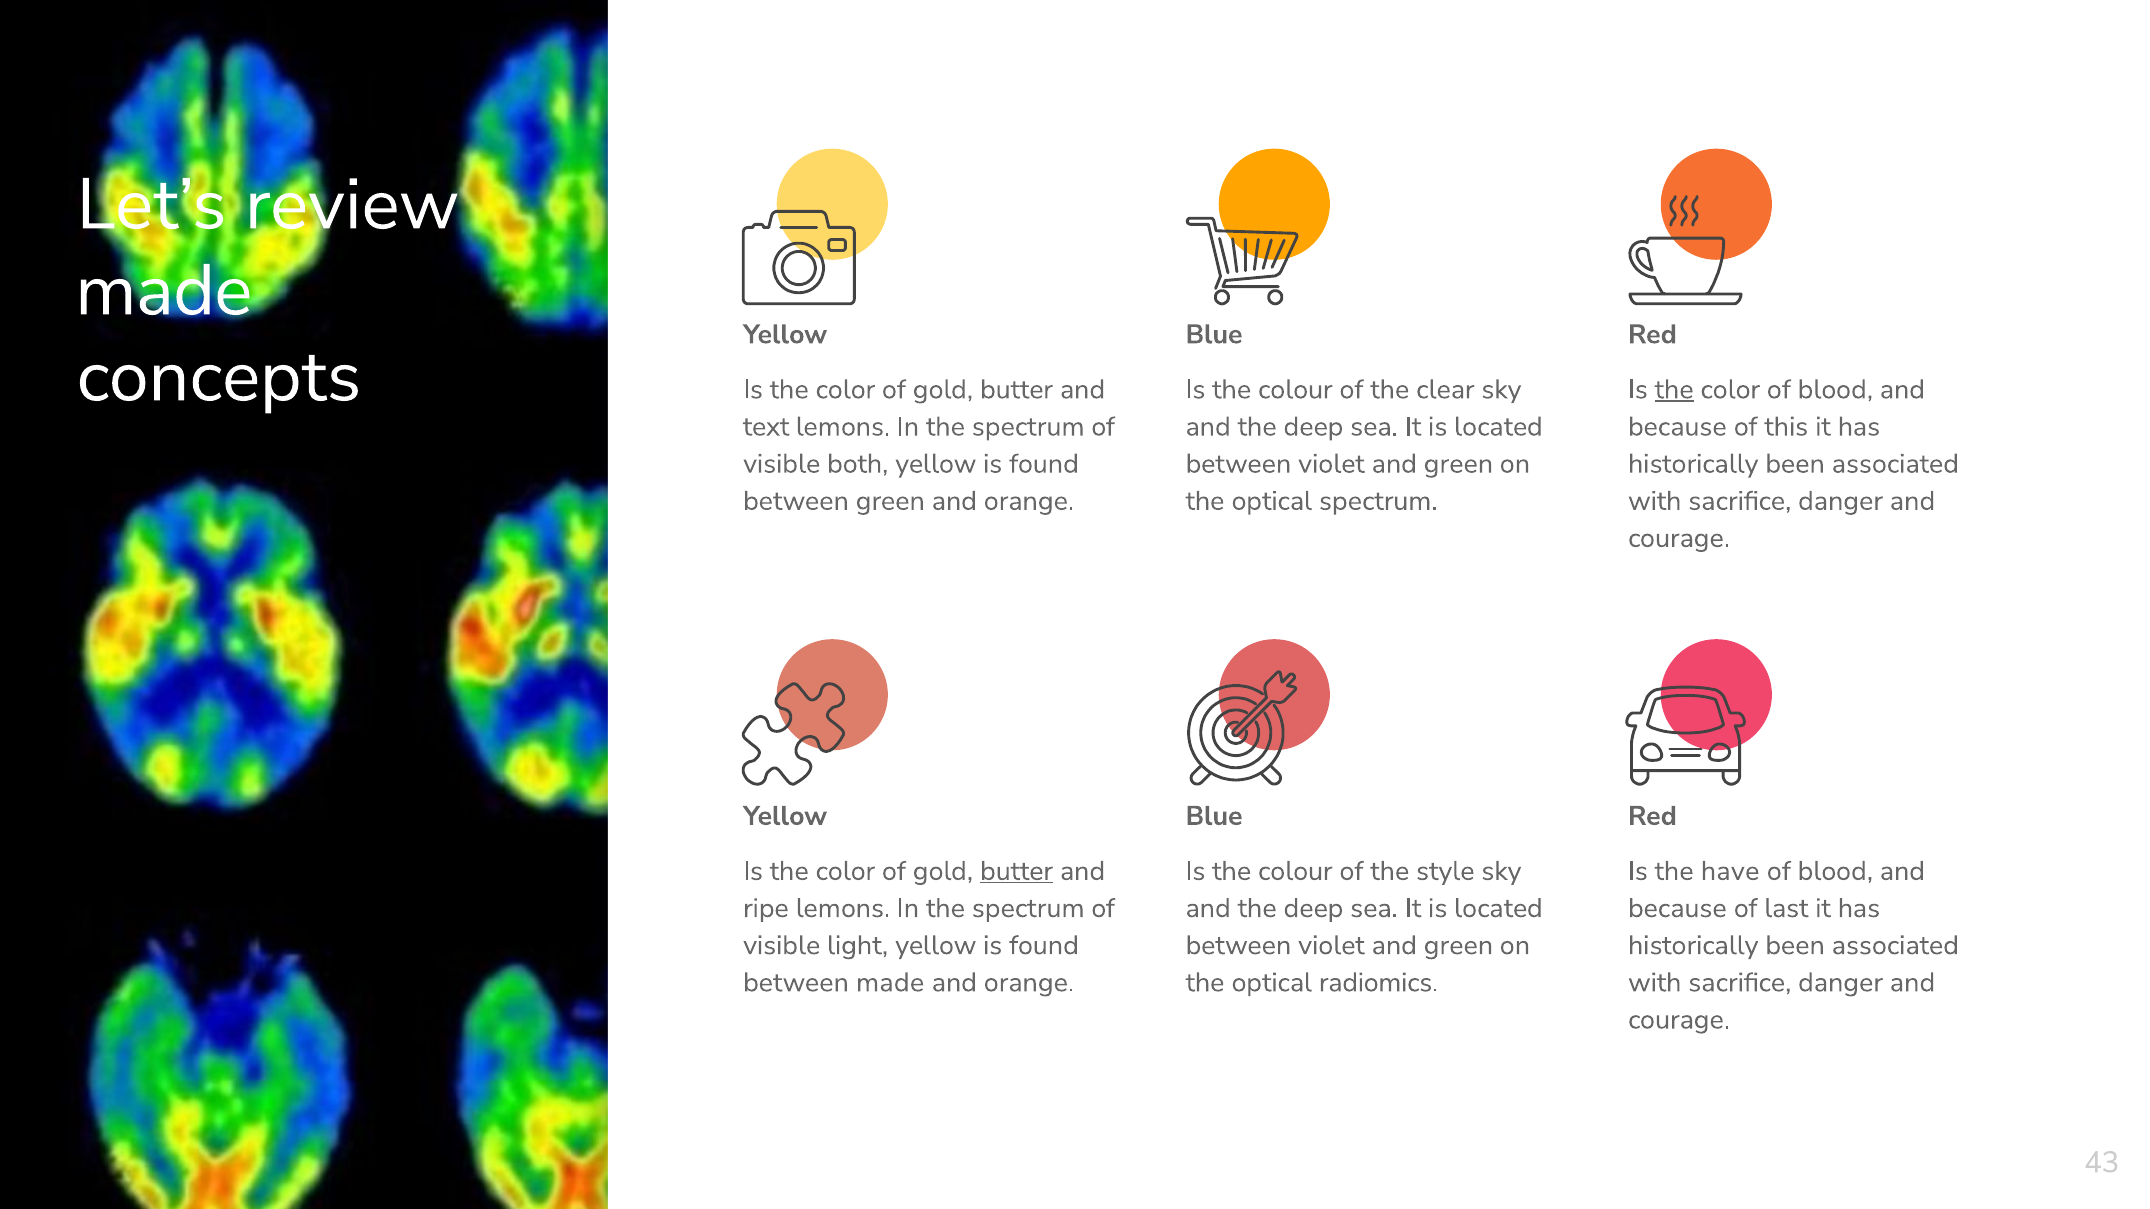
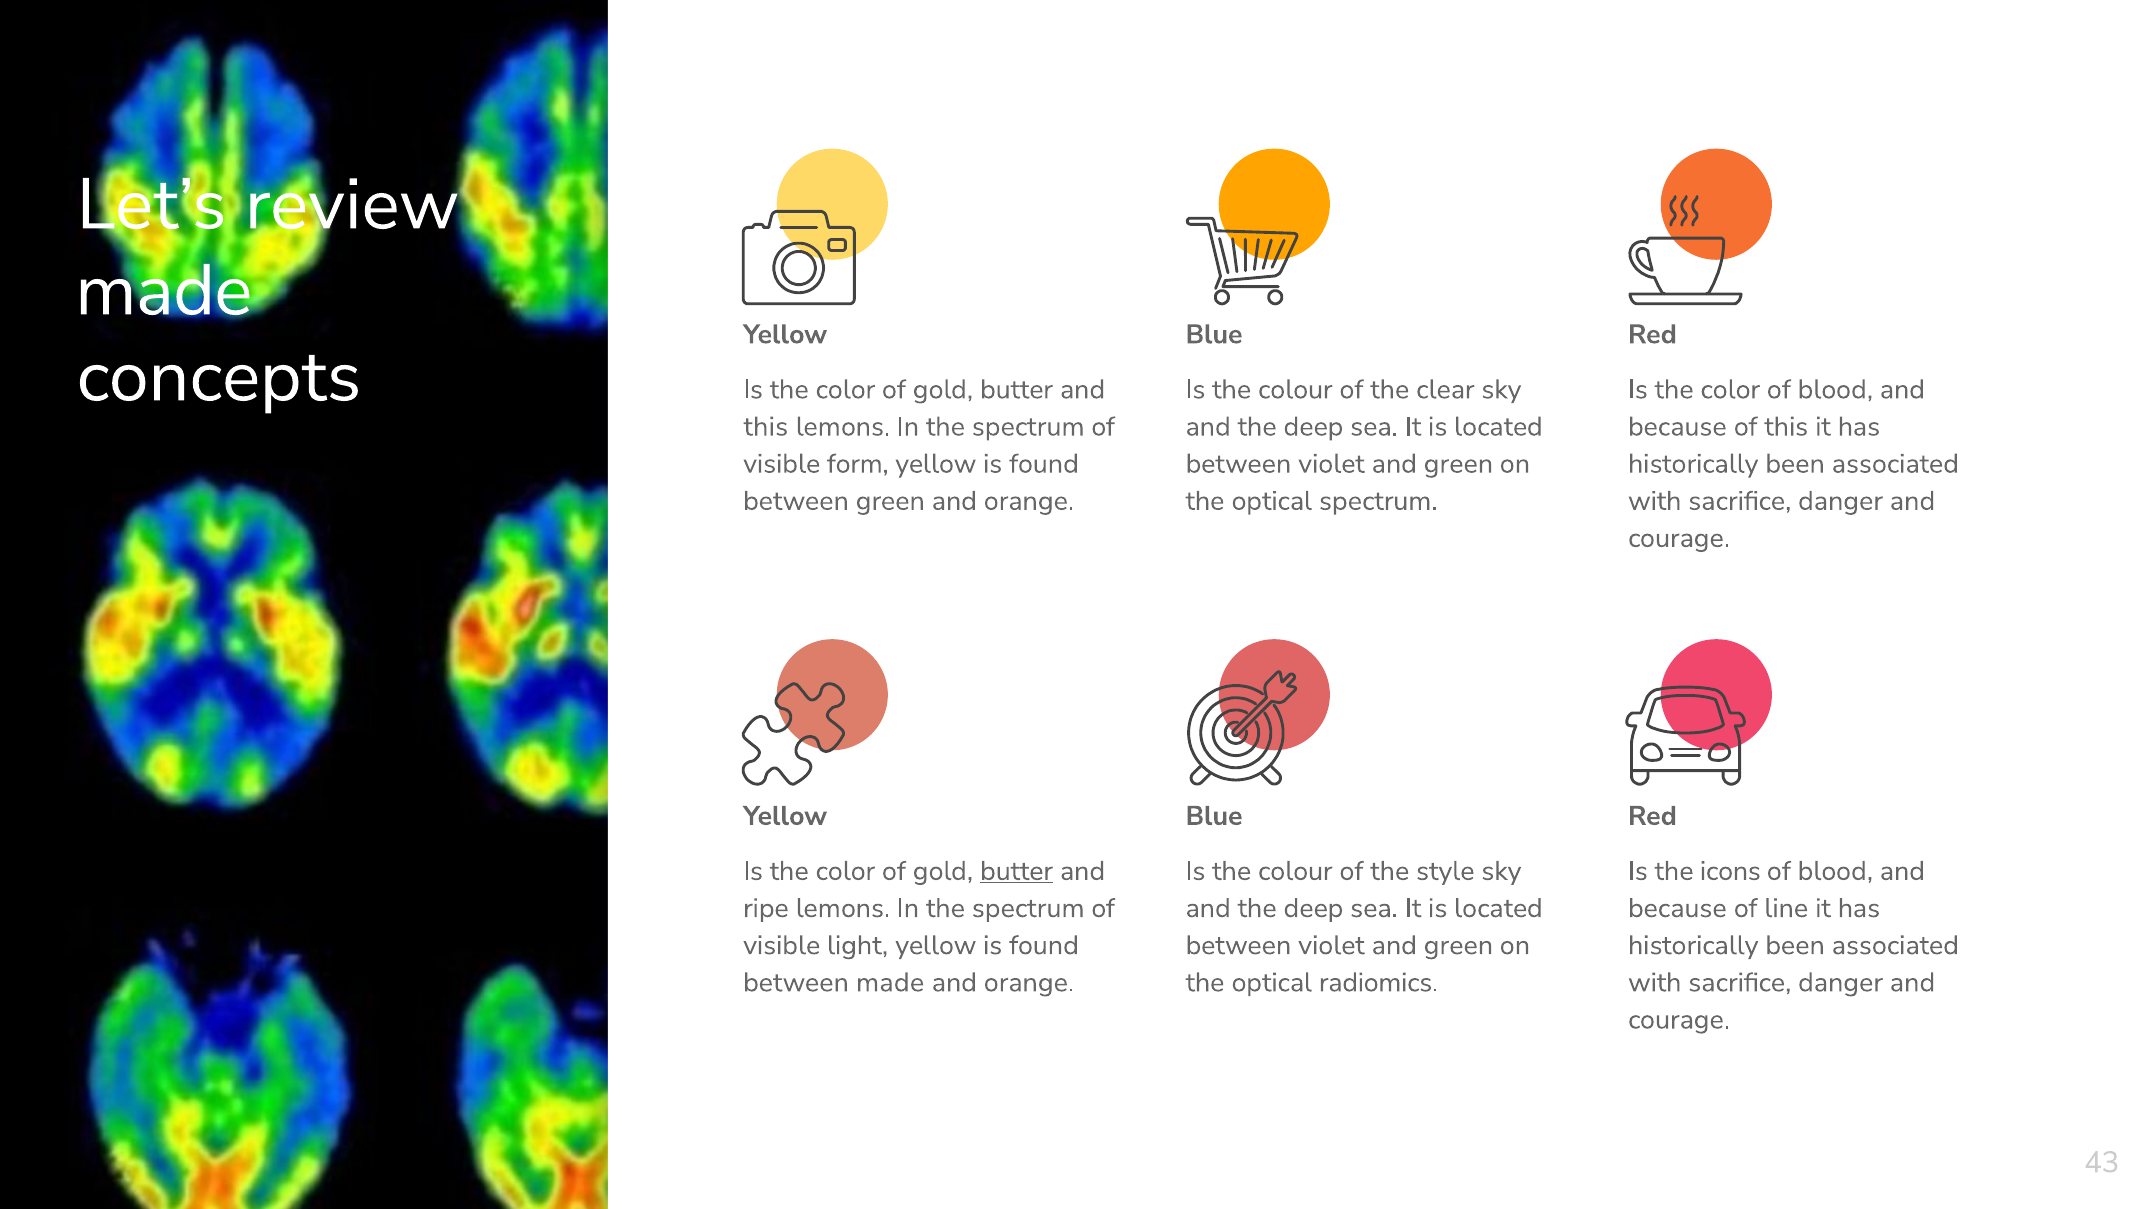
the at (1674, 390) underline: present -> none
text at (766, 427): text -> this
both: both -> form
have: have -> icons
last: last -> line
